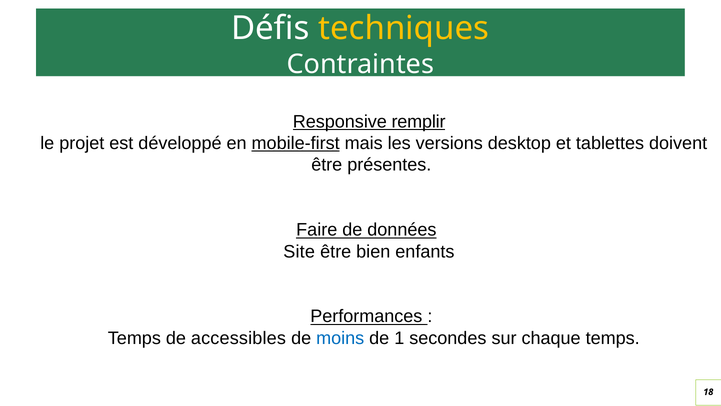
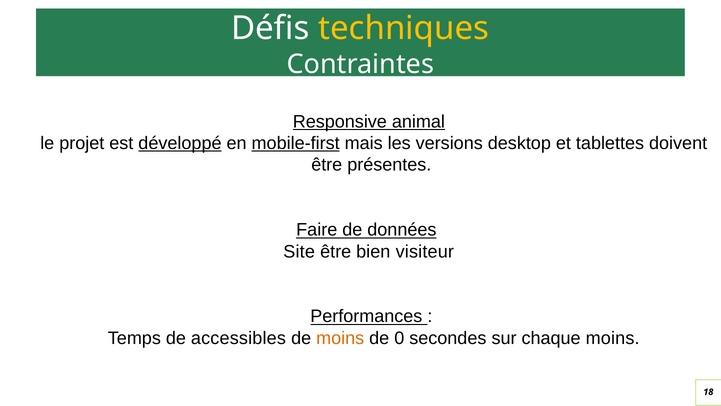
remplir: remplir -> animal
développé underline: none -> present
enfants: enfants -> visiteur
moins at (340, 338) colour: blue -> orange
1: 1 -> 0
chaque temps: temps -> moins
